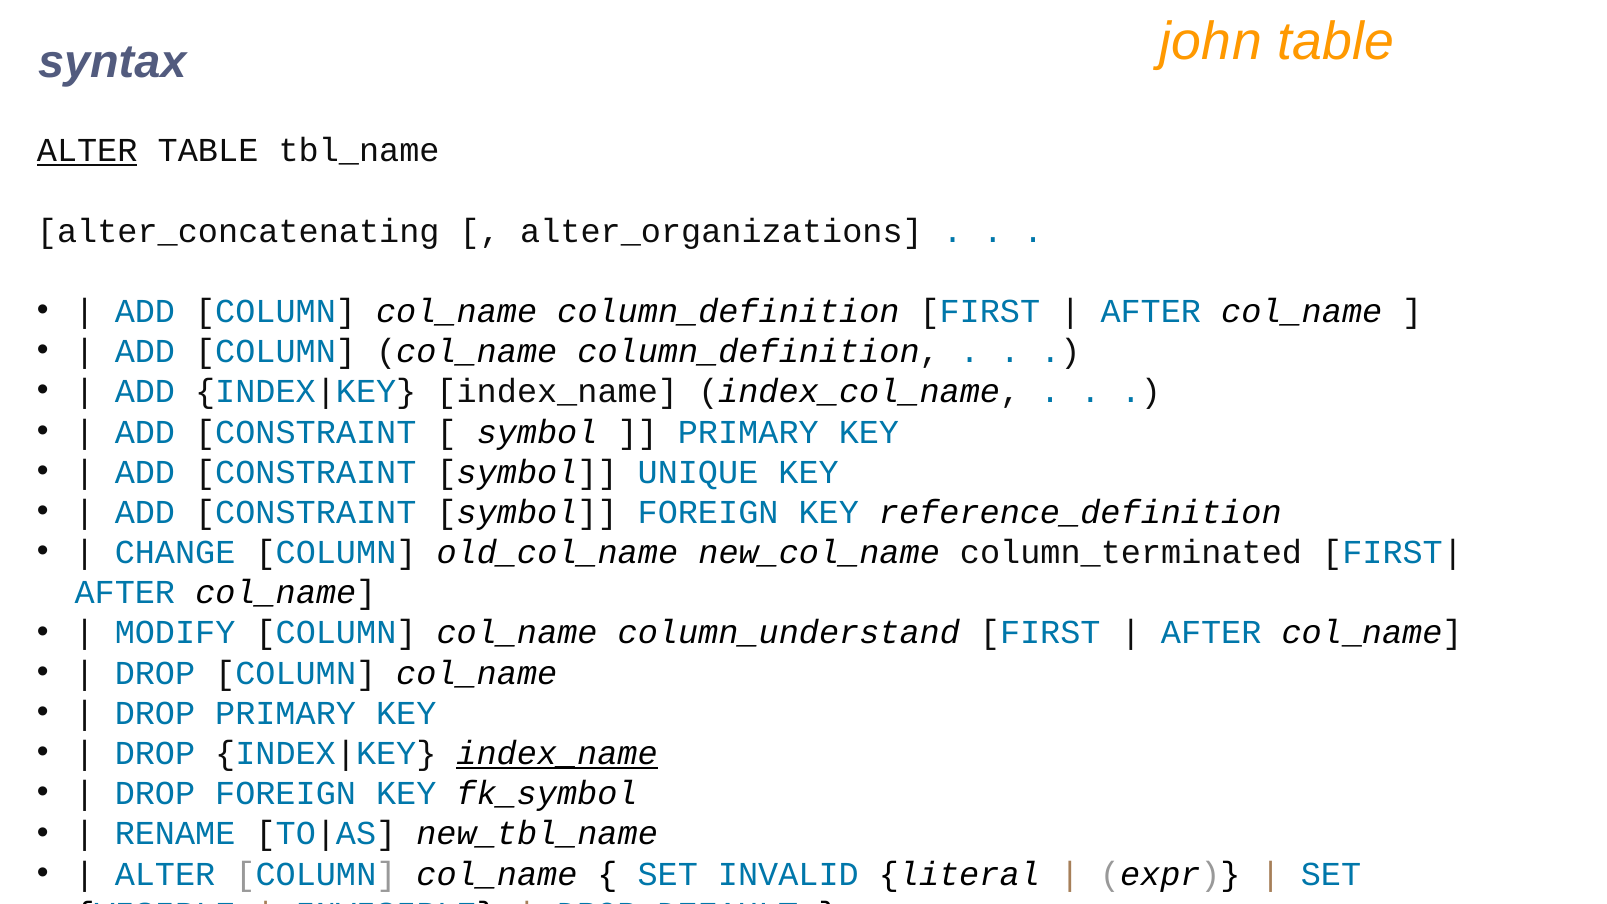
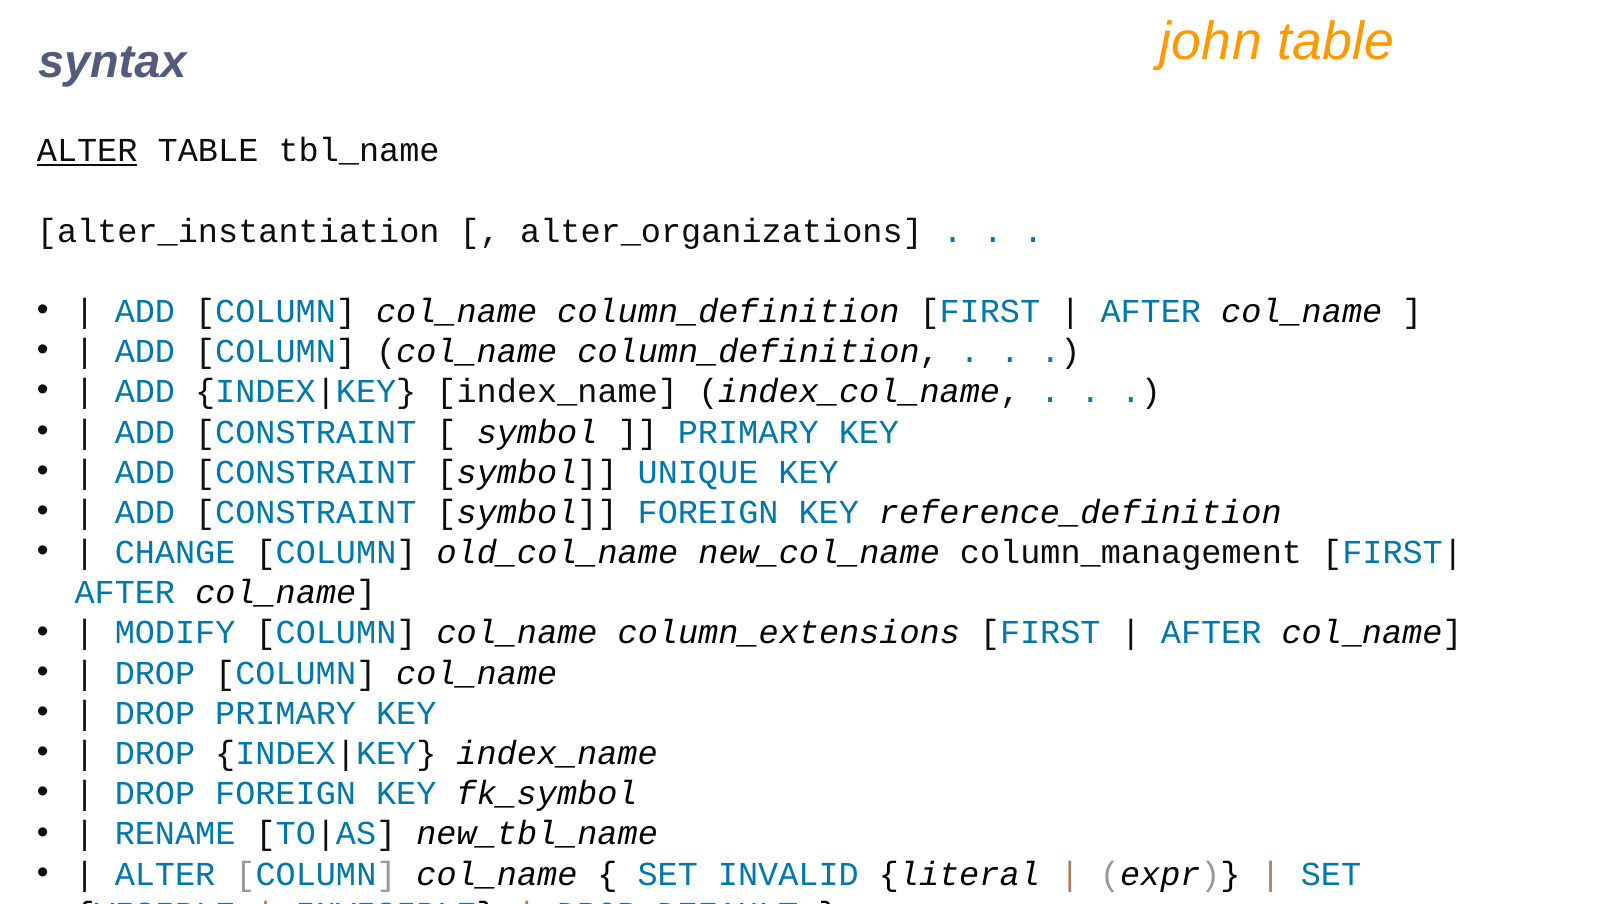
alter_concatenating: alter_concatenating -> alter_instantiation
column_terminated: column_terminated -> column_management
column_understand: column_understand -> column_extensions
index_name at (557, 753) underline: present -> none
